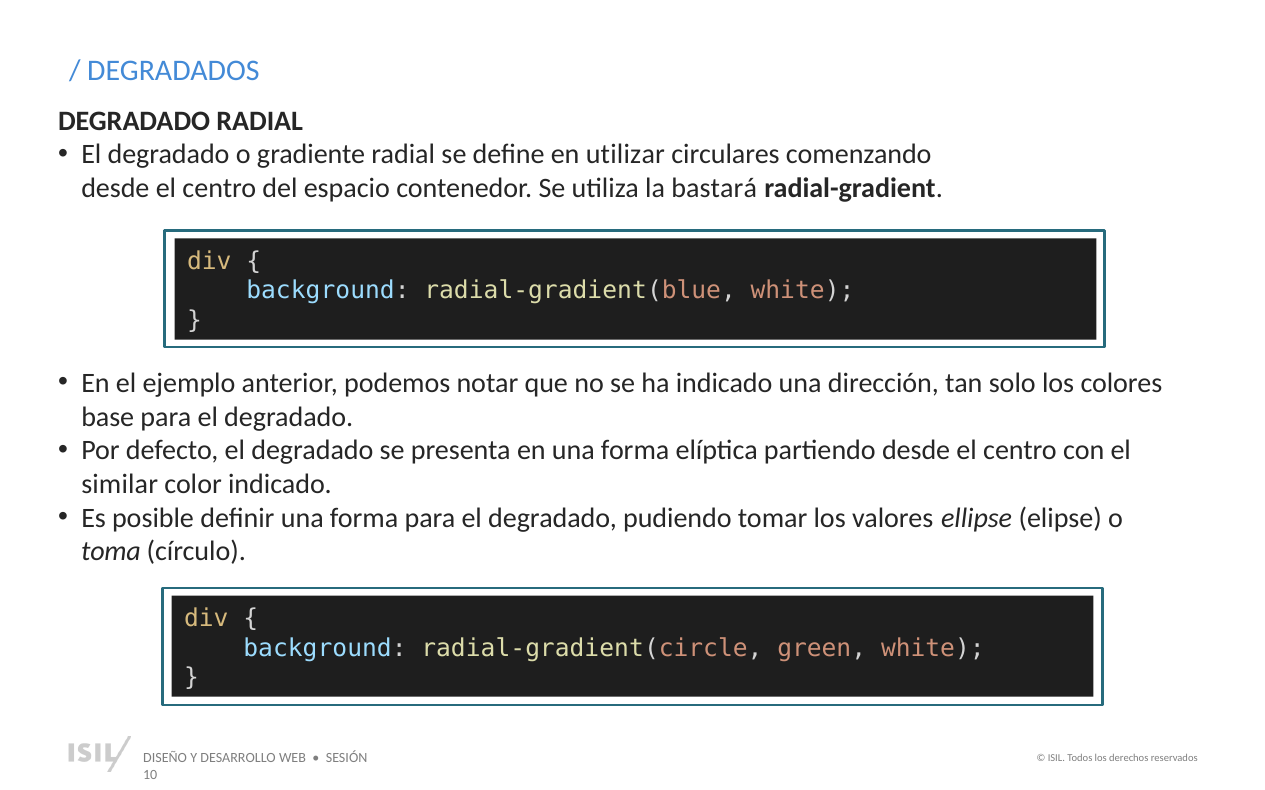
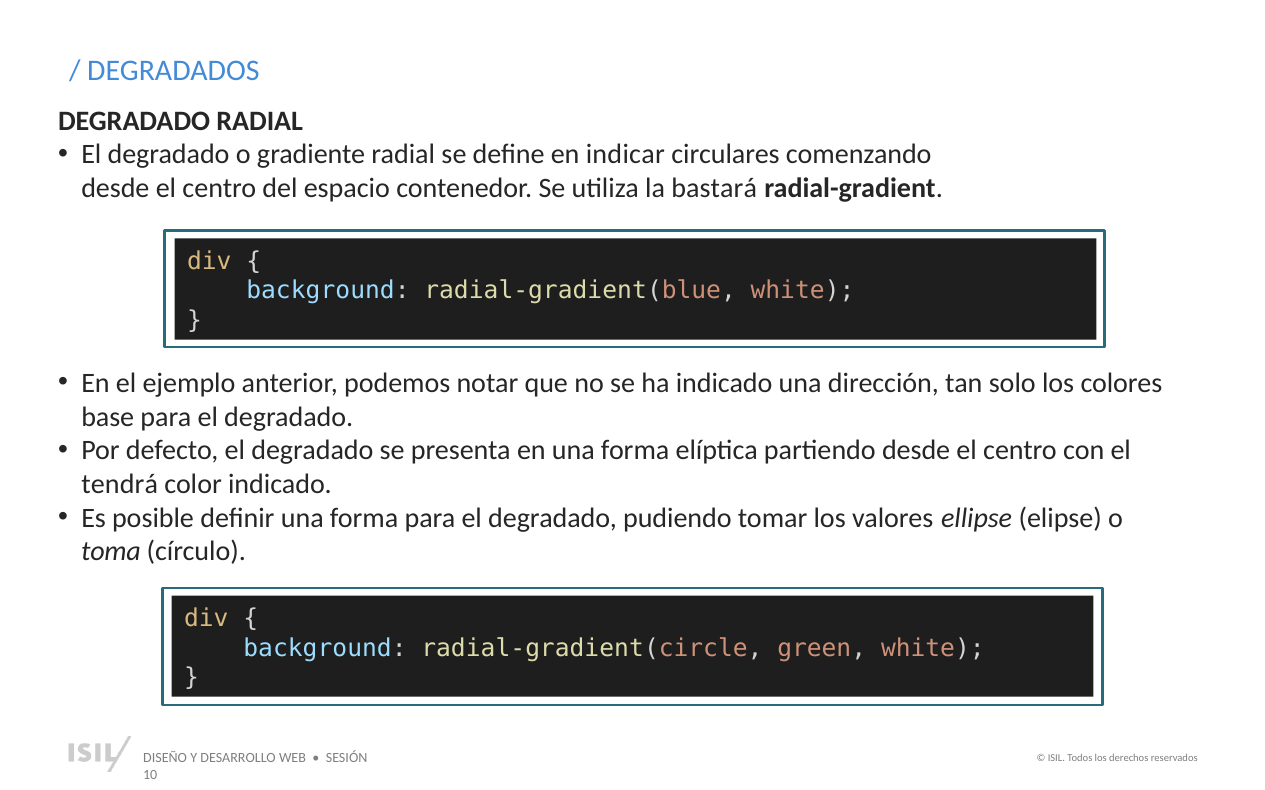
utilizar: utilizar -> indicar
similar: similar -> tendrá
